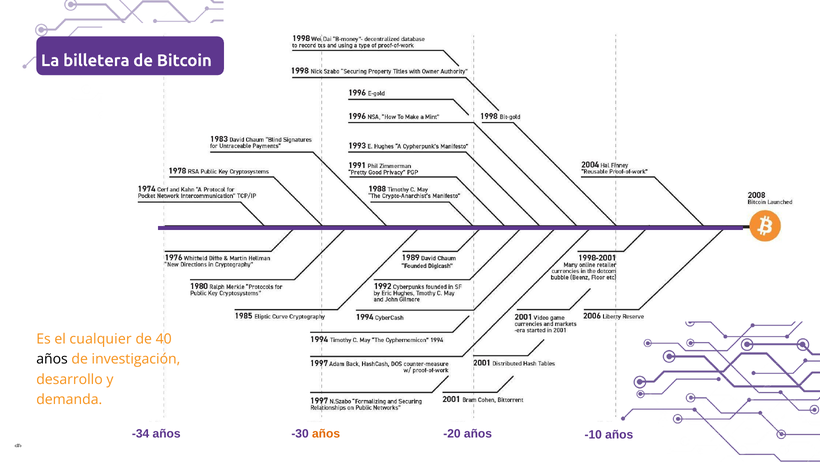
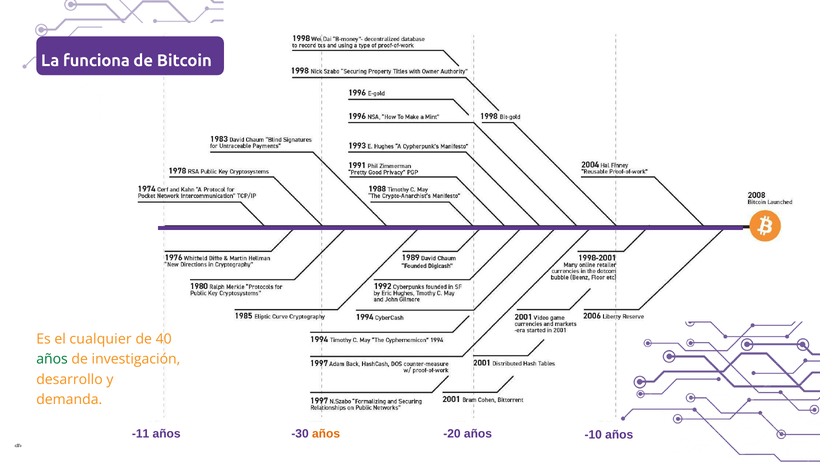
billetera: billetera -> funciona
años at (52, 359) colour: black -> green
-34: -34 -> -11
